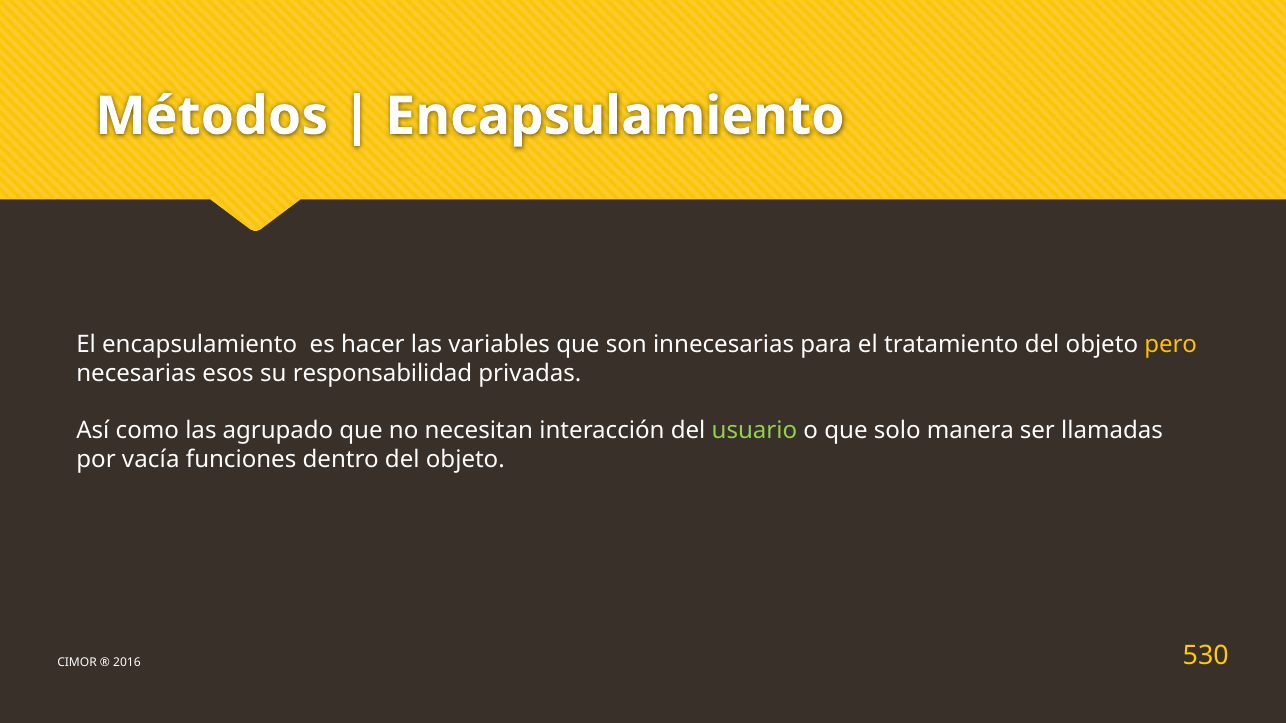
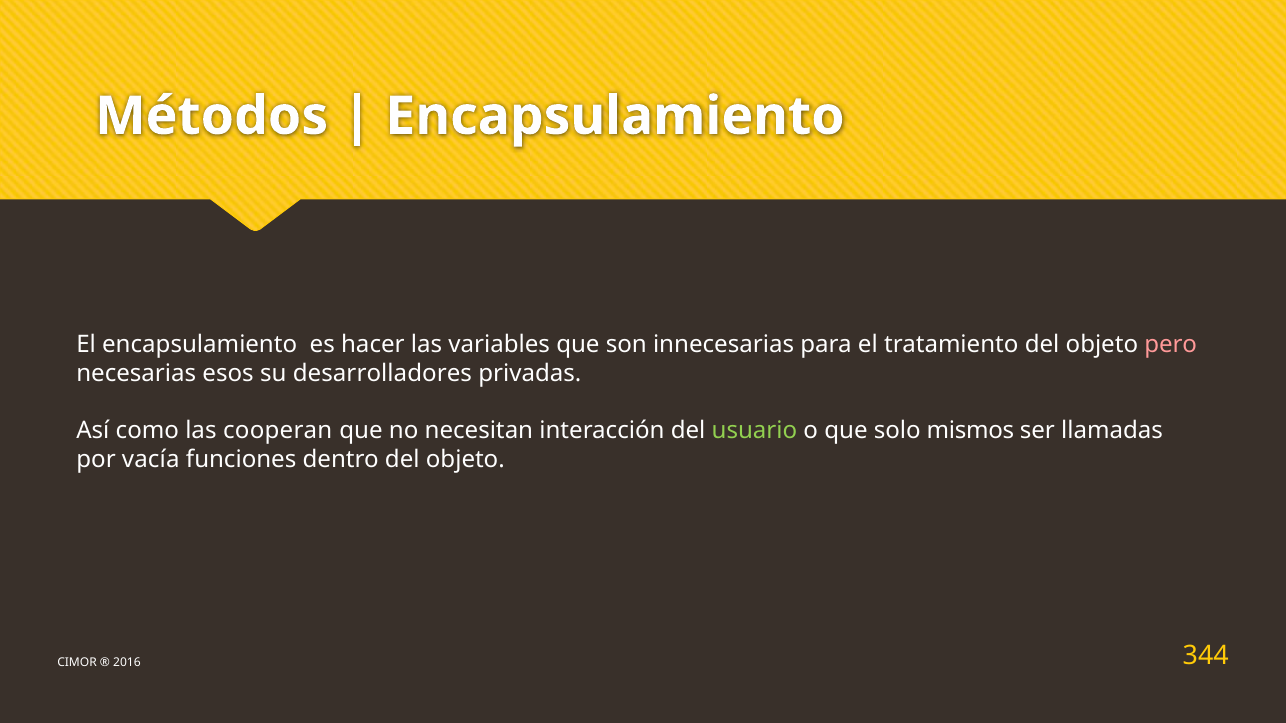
pero colour: yellow -> pink
responsabilidad: responsabilidad -> desarrolladores
agrupado: agrupado -> cooperan
manera: manera -> mismos
530: 530 -> 344
